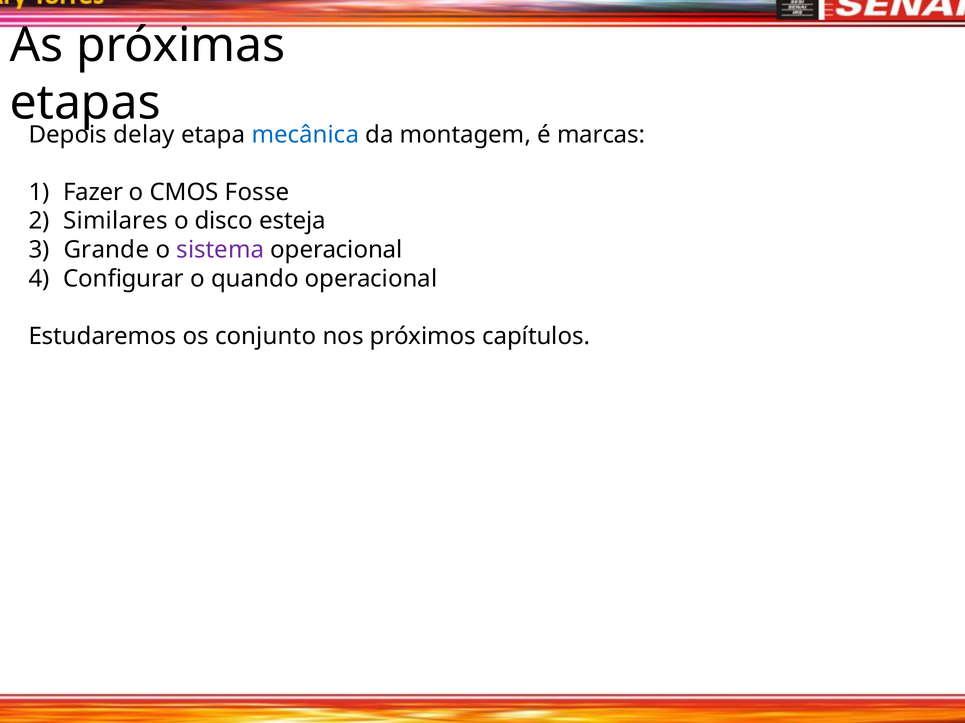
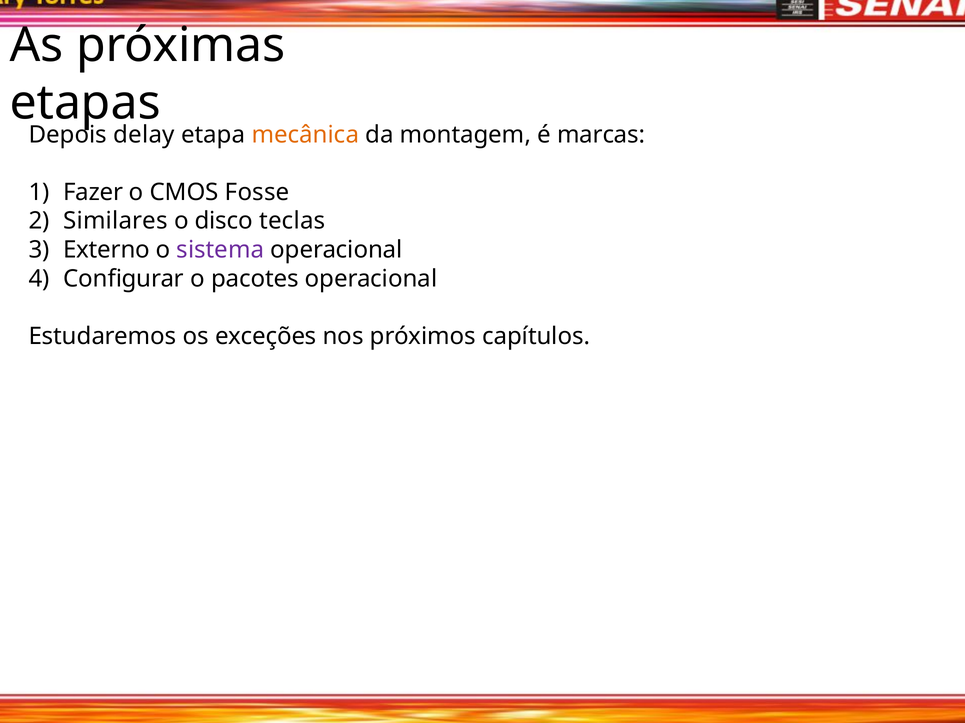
mecânica colour: blue -> orange
esteja: esteja -> teclas
Grande: Grande -> Externo
quando: quando -> pacotes
conjunto: conjunto -> exceções
